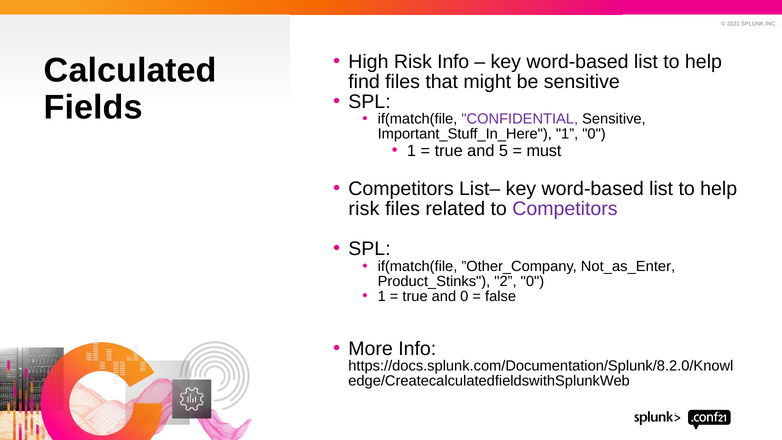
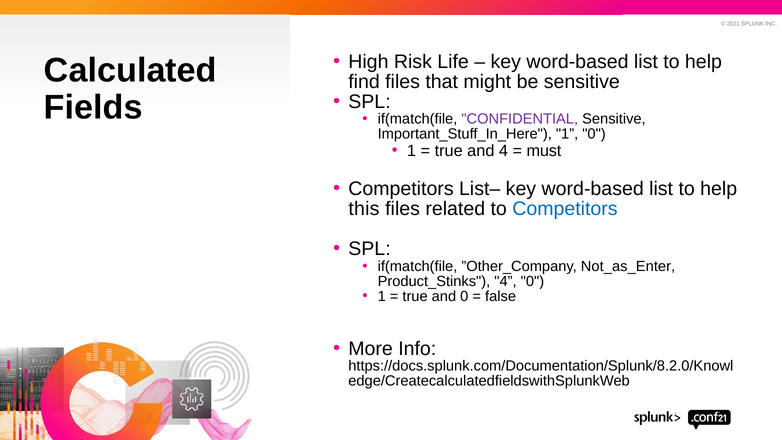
Risk Info: Info -> Life
and 5: 5 -> 4
risk at (364, 209): risk -> this
Competitors at (565, 209) colour: purple -> blue
Product_Stinks 2: 2 -> 4
